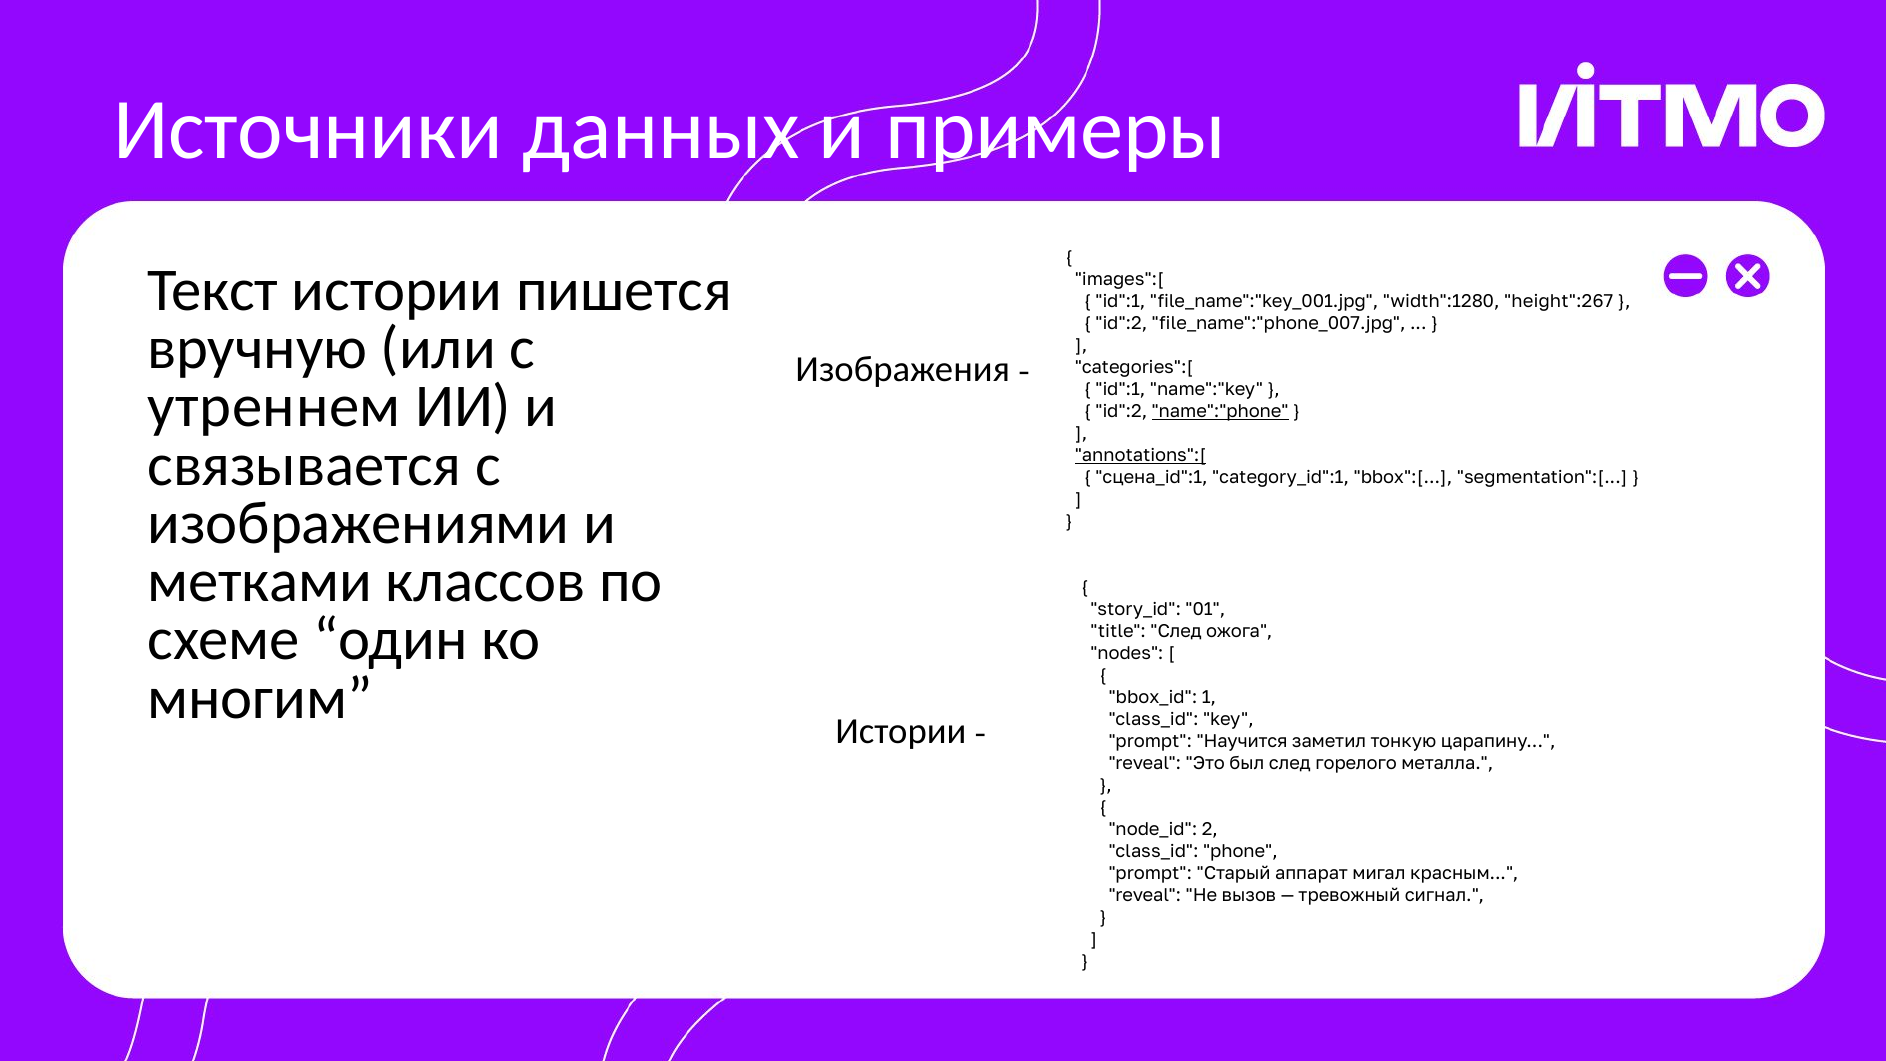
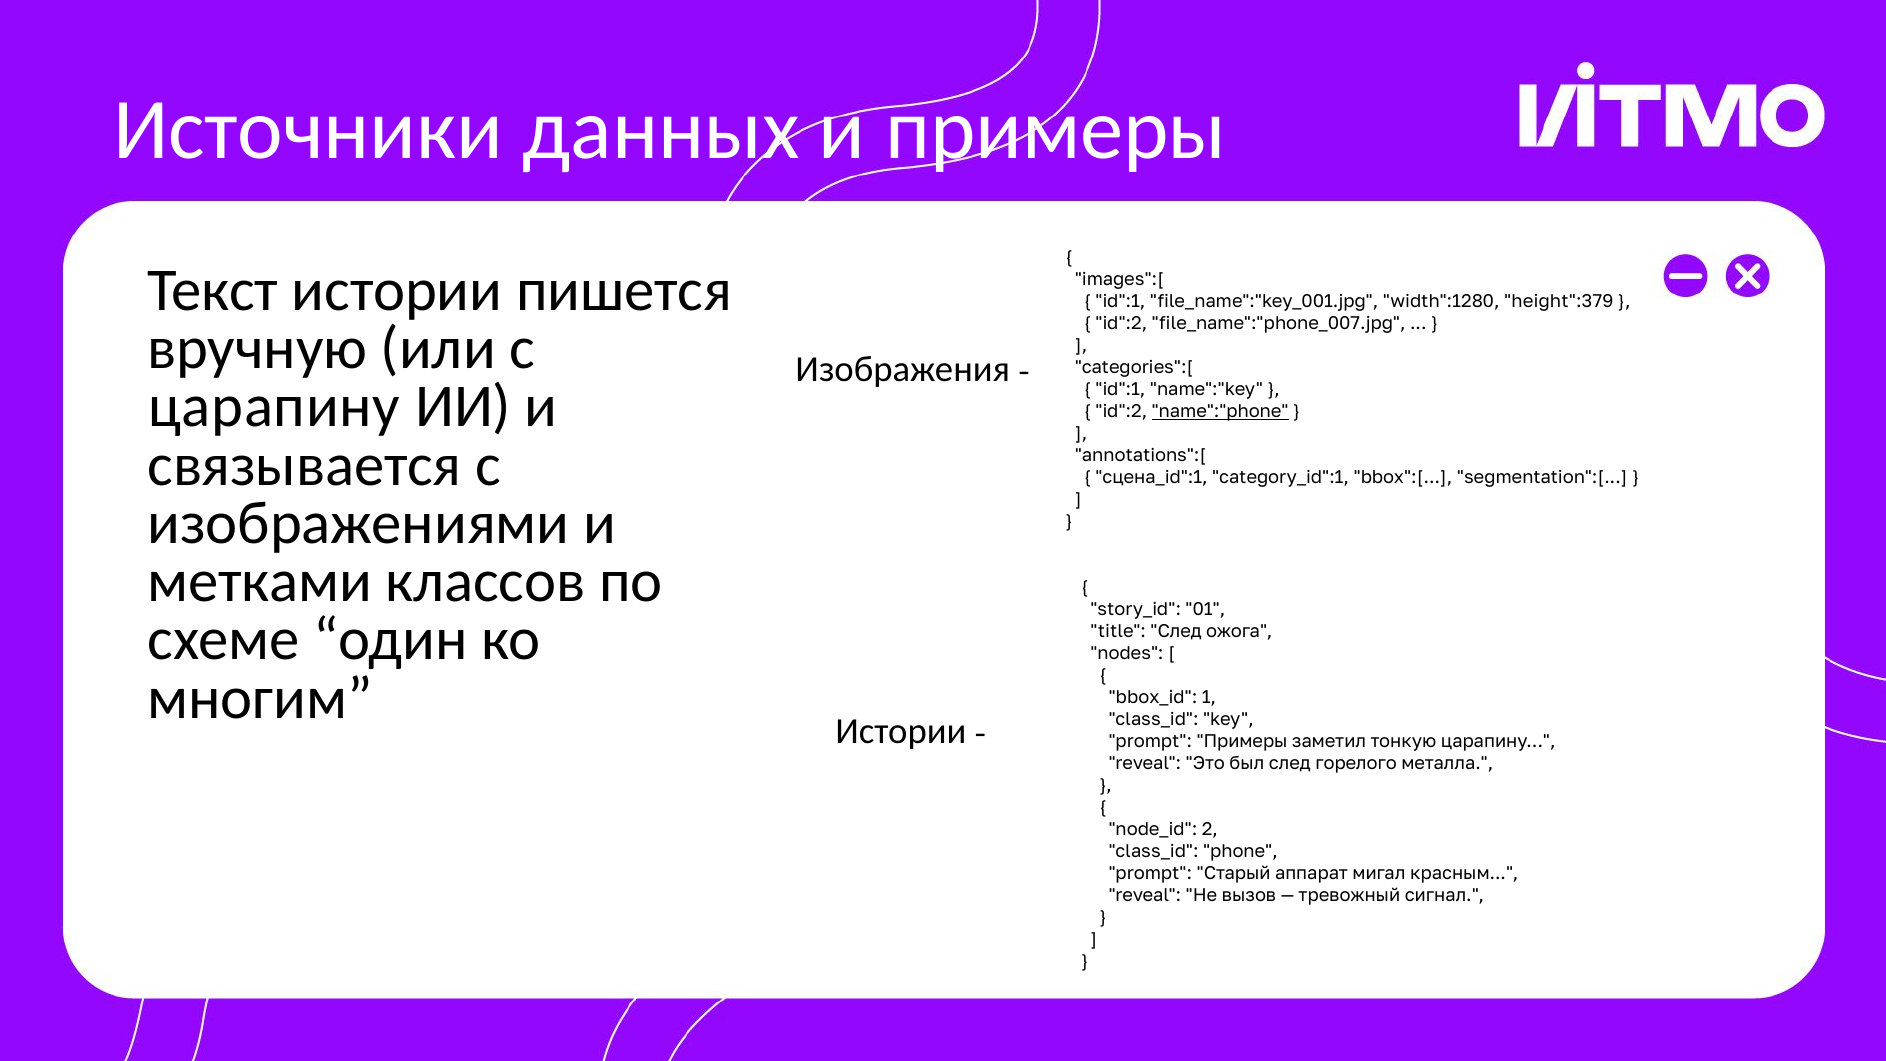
height":267: height":267 -> height":379
утреннем at (274, 407): утреннем -> царапину
annotations":[ underline: present -> none
prompt Научится: Научится -> Примеры
